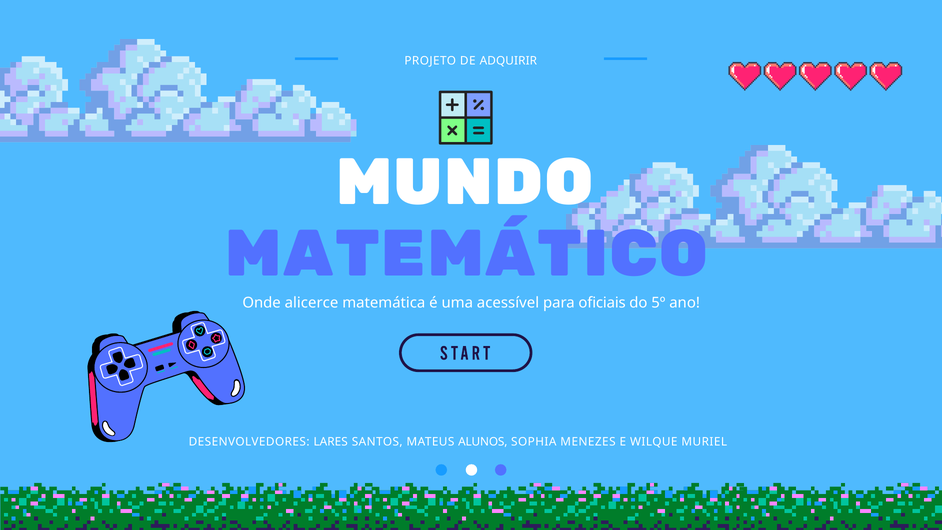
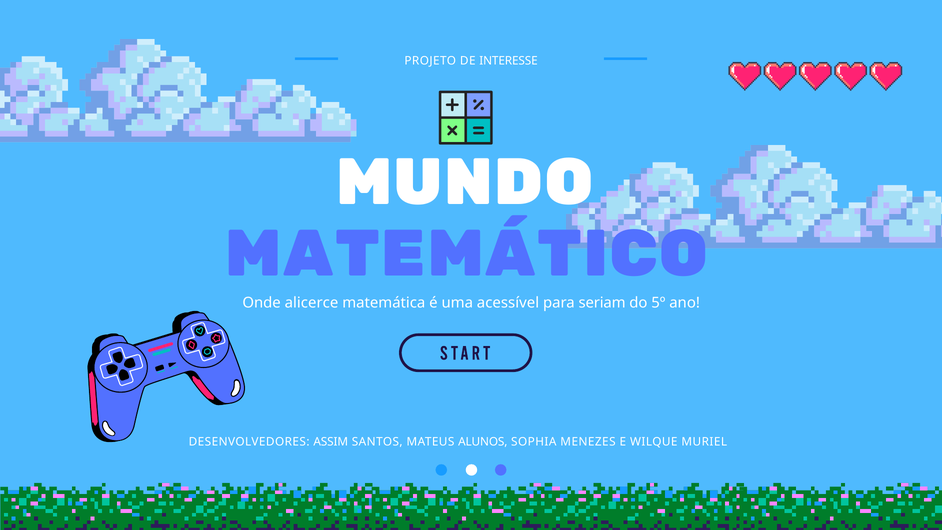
ADQUIRIR: ADQUIRIR -> INTERESSE
oficiais: oficiais -> seriam
LARES: LARES -> ASSIM
